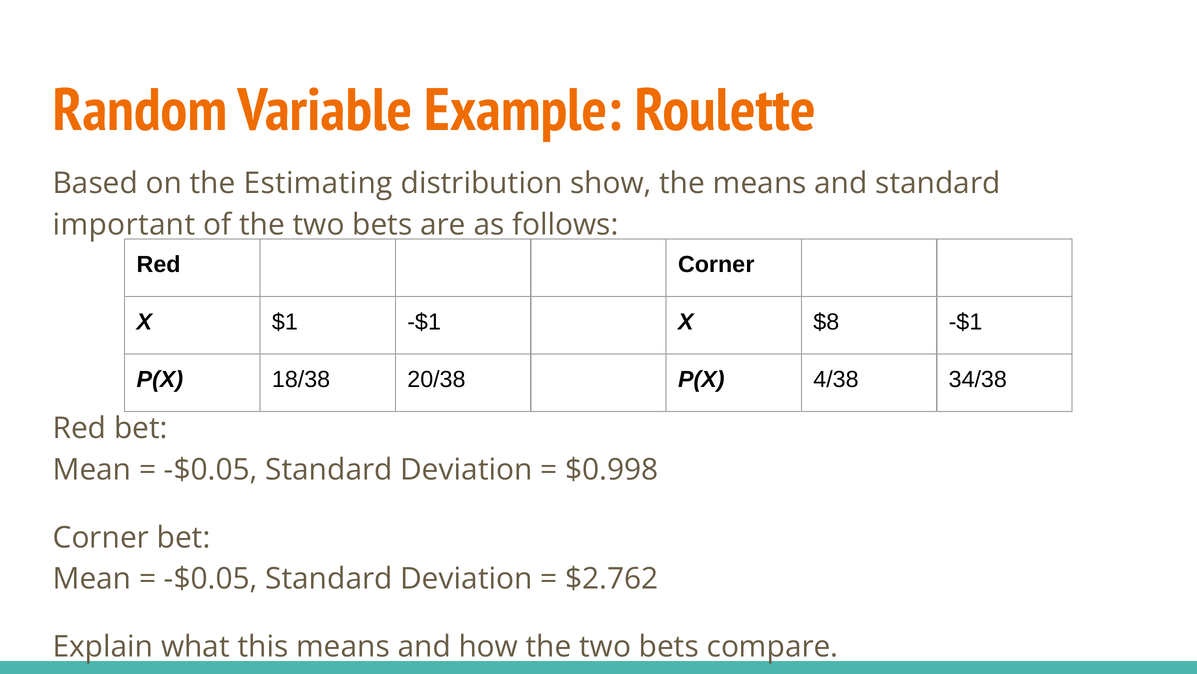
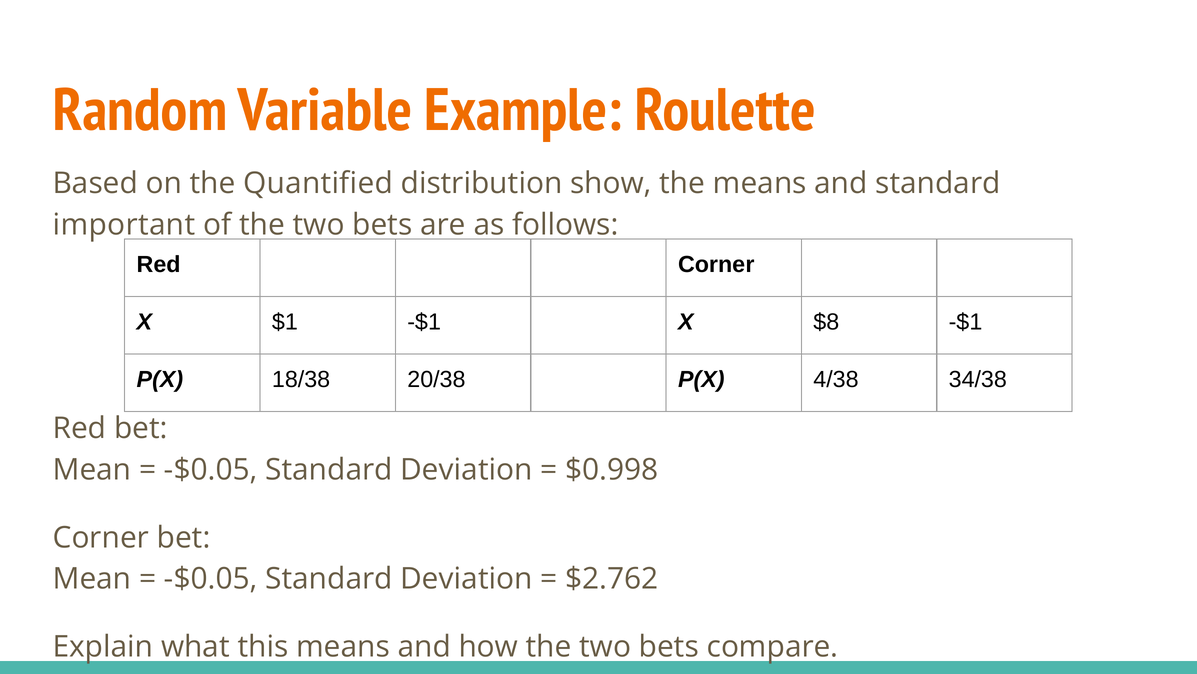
Estimating: Estimating -> Quantified
